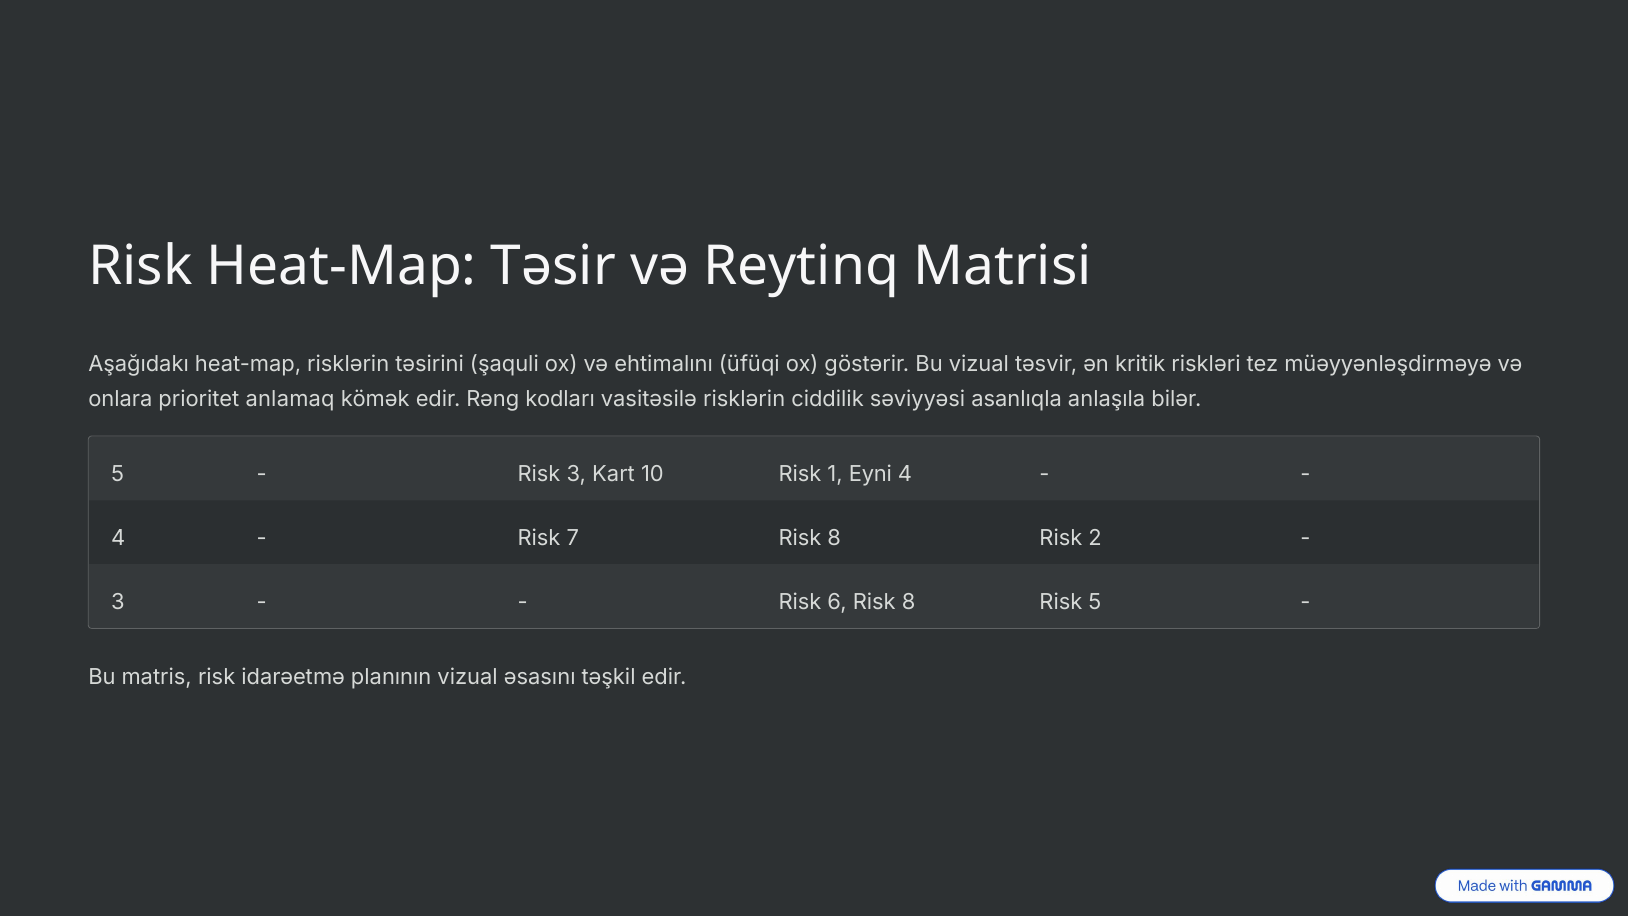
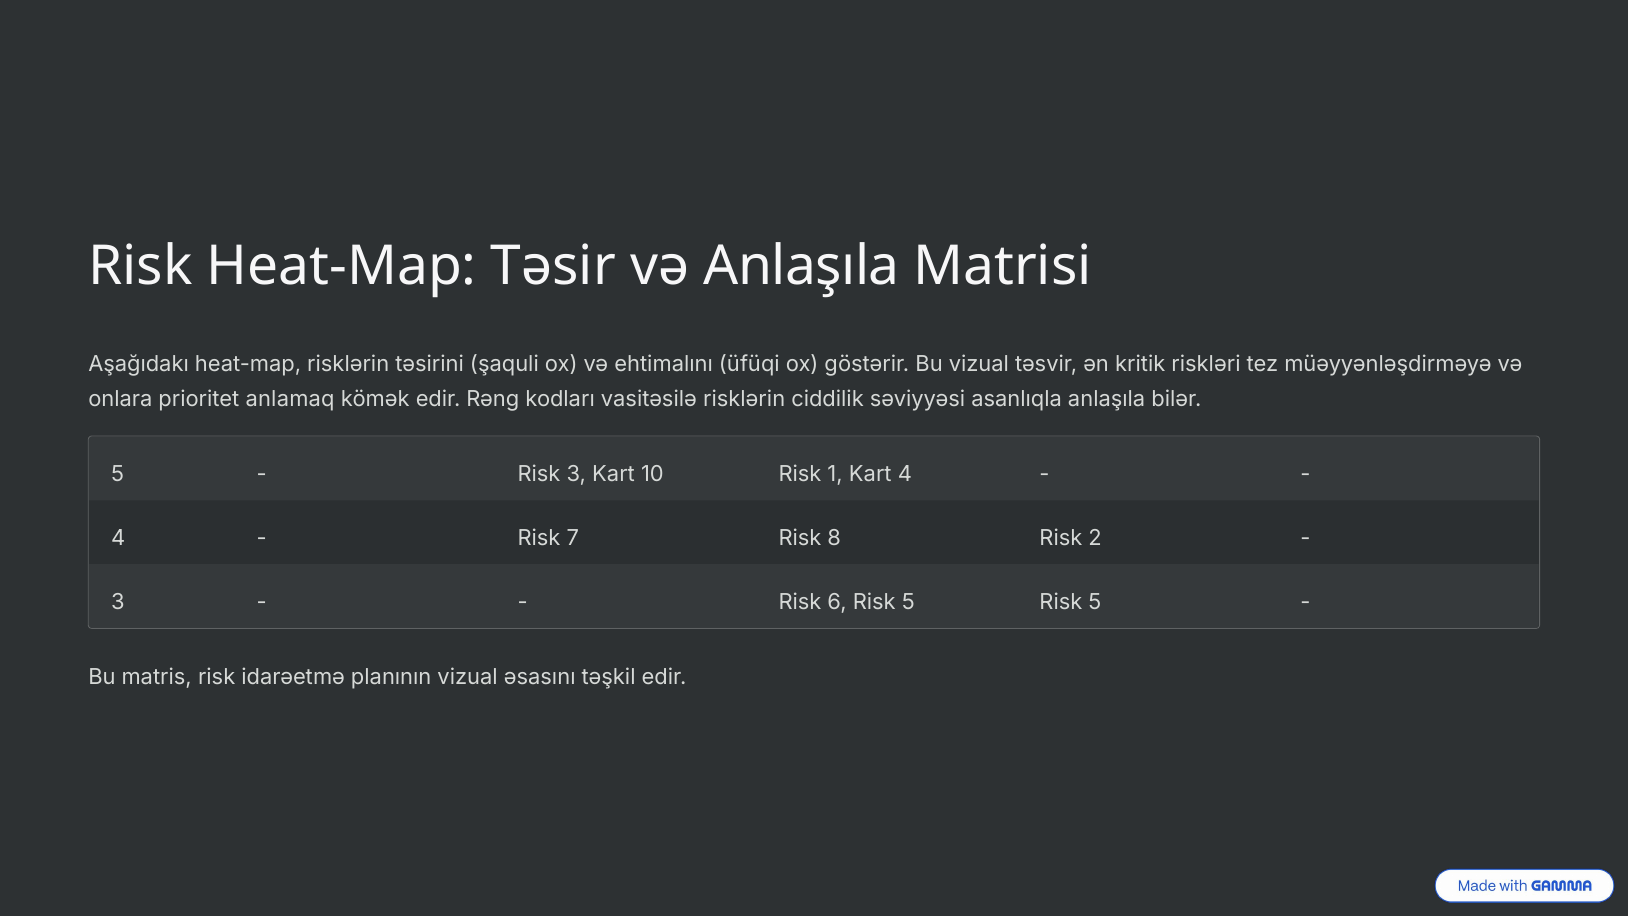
və Reytinq: Reytinq -> Anlaşıla
1 Eyni: Eyni -> Kart
6 Risk 8: 8 -> 5
